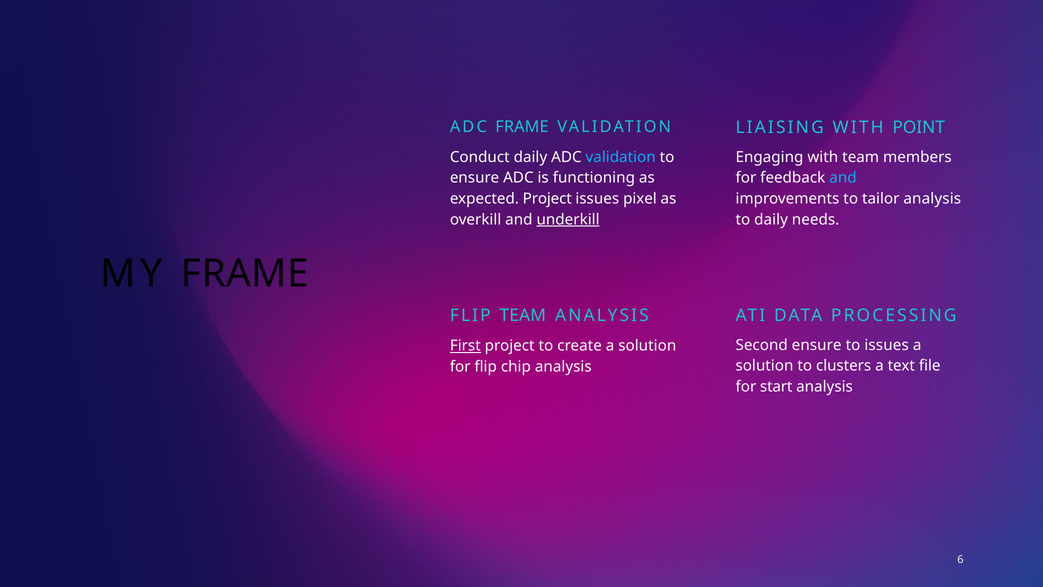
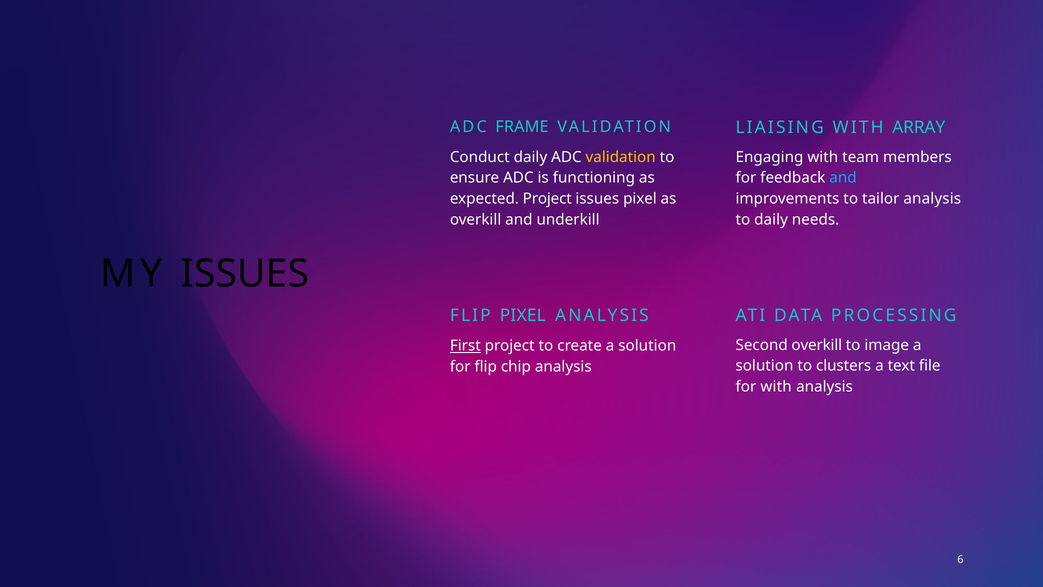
POINT: POINT -> ARRAY
validation at (621, 157) colour: light blue -> yellow
underkill underline: present -> none
MY FRAME: FRAME -> ISSUES
FLIP TEAM: TEAM -> PIXEL
Second ensure: ensure -> overkill
to issues: issues -> image
for start: start -> with
